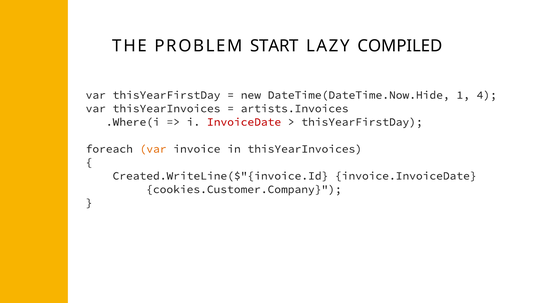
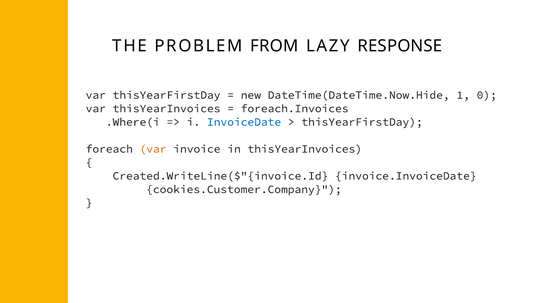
START: START -> FROM
COMPILED: COMPILED -> RESPONSE
4: 4 -> 0
artists.Invoices: artists.Invoices -> foreach.Invoices
InvoiceDate colour: red -> blue
